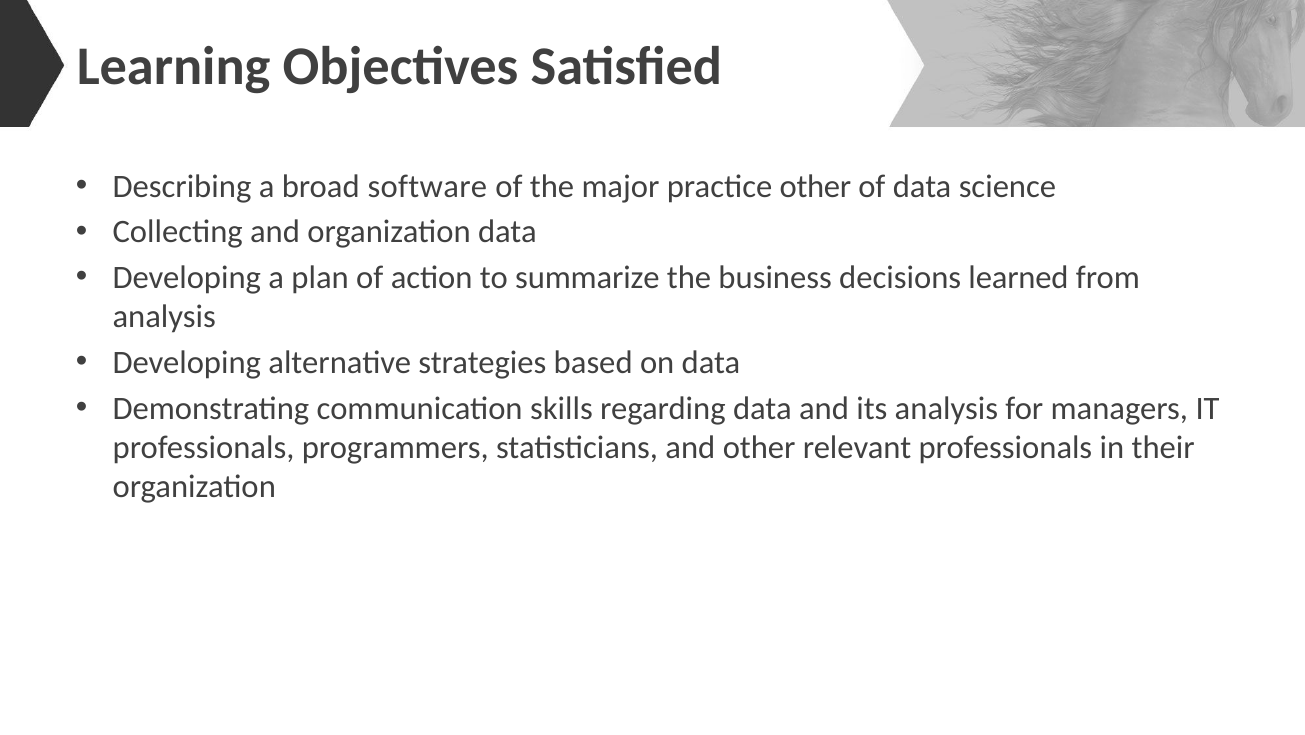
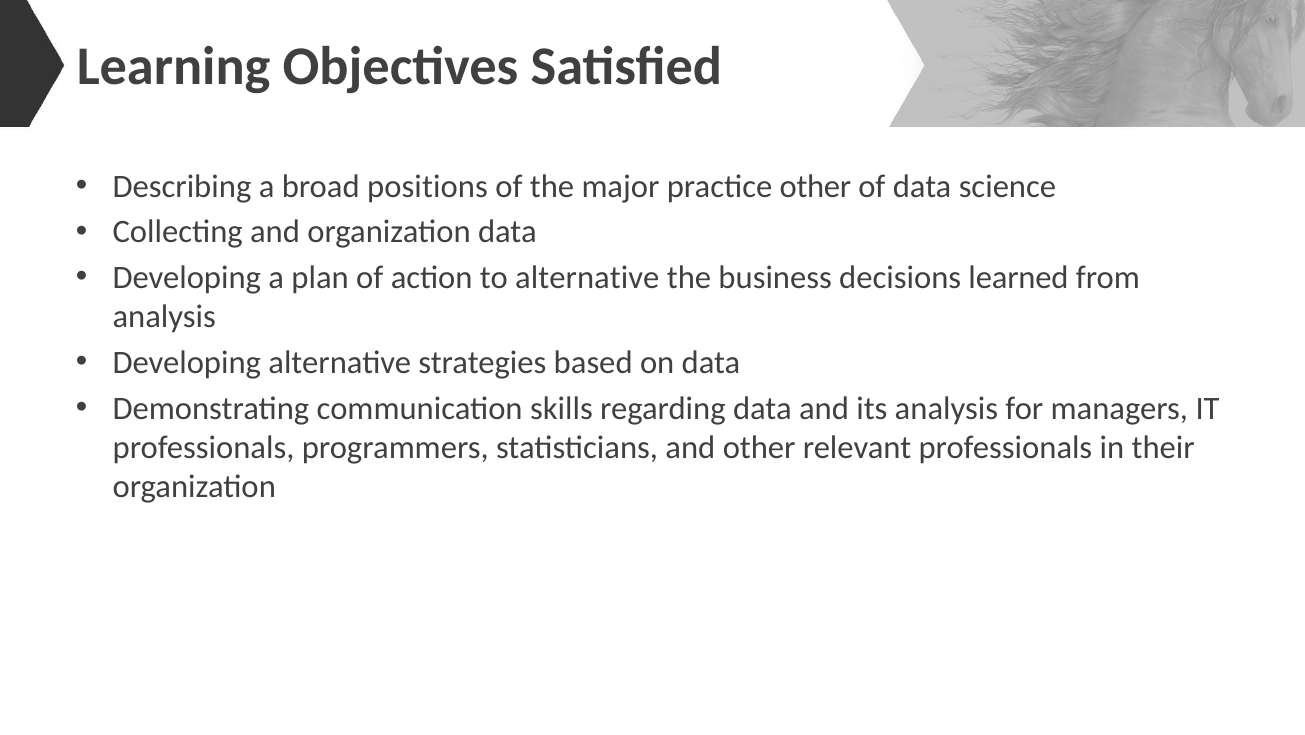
software: software -> positions
to summarize: summarize -> alternative
